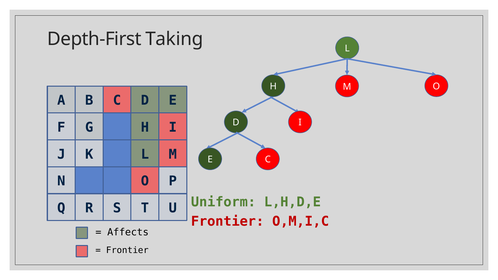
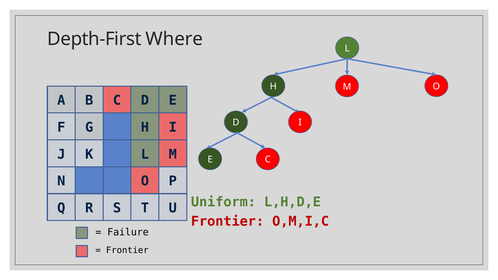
Taking: Taking -> Where
Affects: Affects -> Failure
